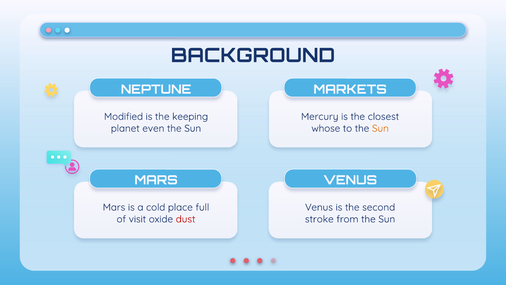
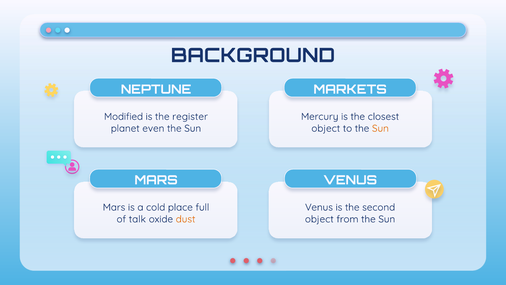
keeping: keeping -> register
whose at (326, 128): whose -> object
visit: visit -> talk
dust colour: red -> orange
stroke at (319, 219): stroke -> object
